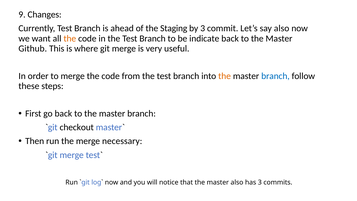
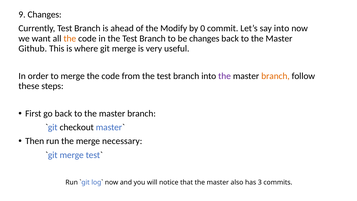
Staging: Staging -> Modify
by 3: 3 -> 0
say also: also -> into
be indicate: indicate -> changes
the at (225, 76) colour: orange -> purple
branch at (275, 76) colour: blue -> orange
